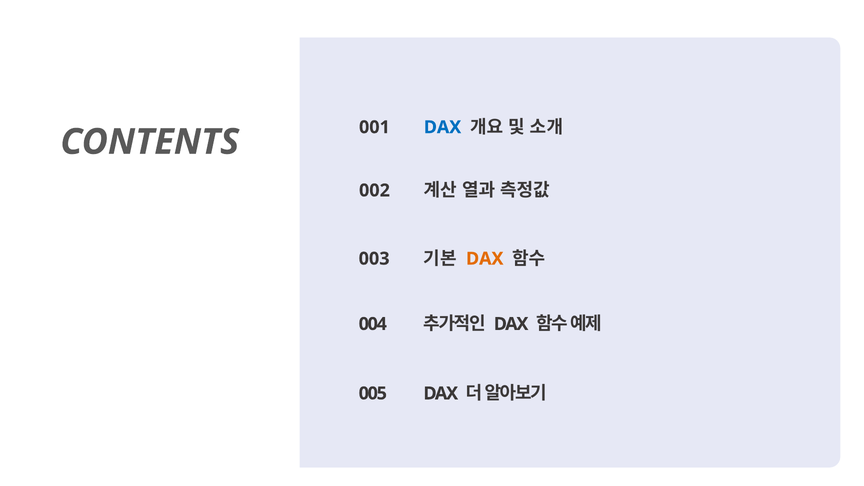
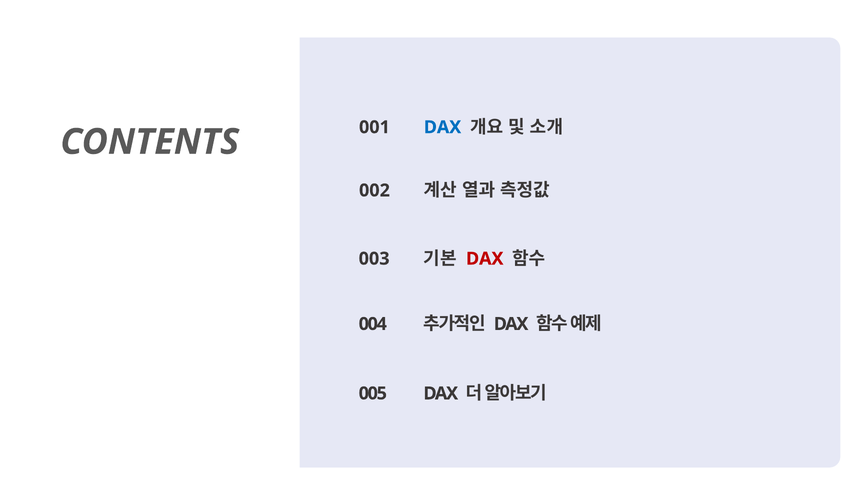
DAX at (485, 259) colour: orange -> red
